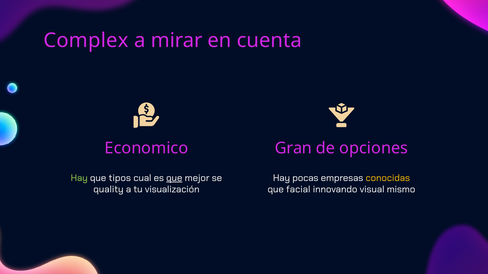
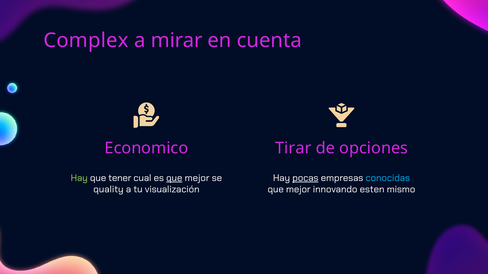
Gran: Gran -> Tirar
tipos: tipos -> tener
pocas underline: none -> present
conocidas colour: yellow -> light blue
facial at (298, 190): facial -> mejor
visual: visual -> esten
